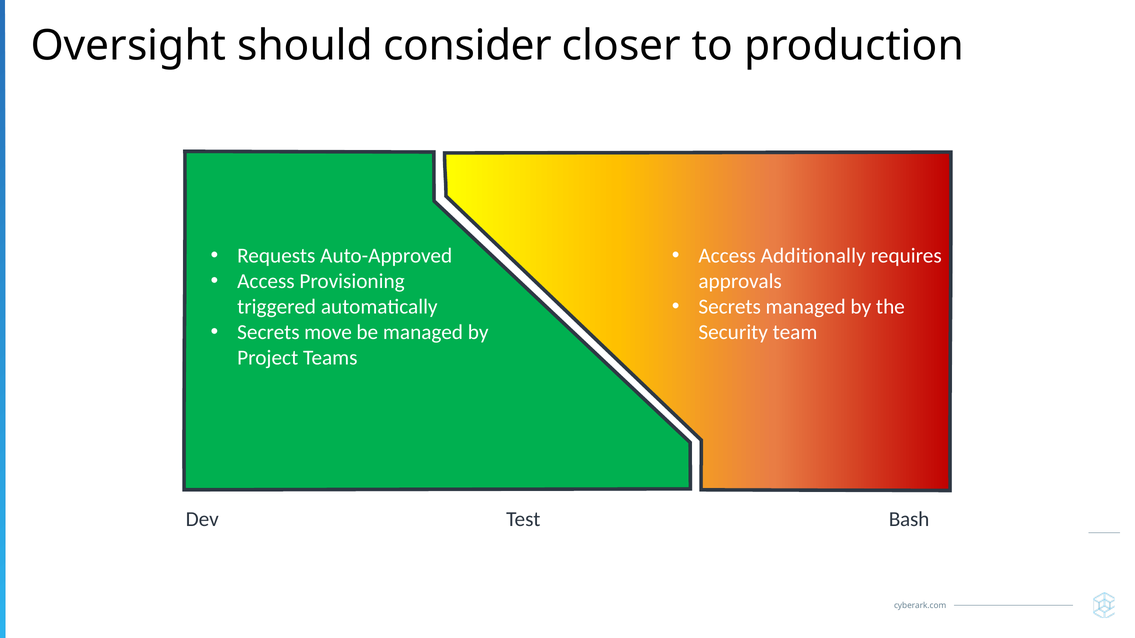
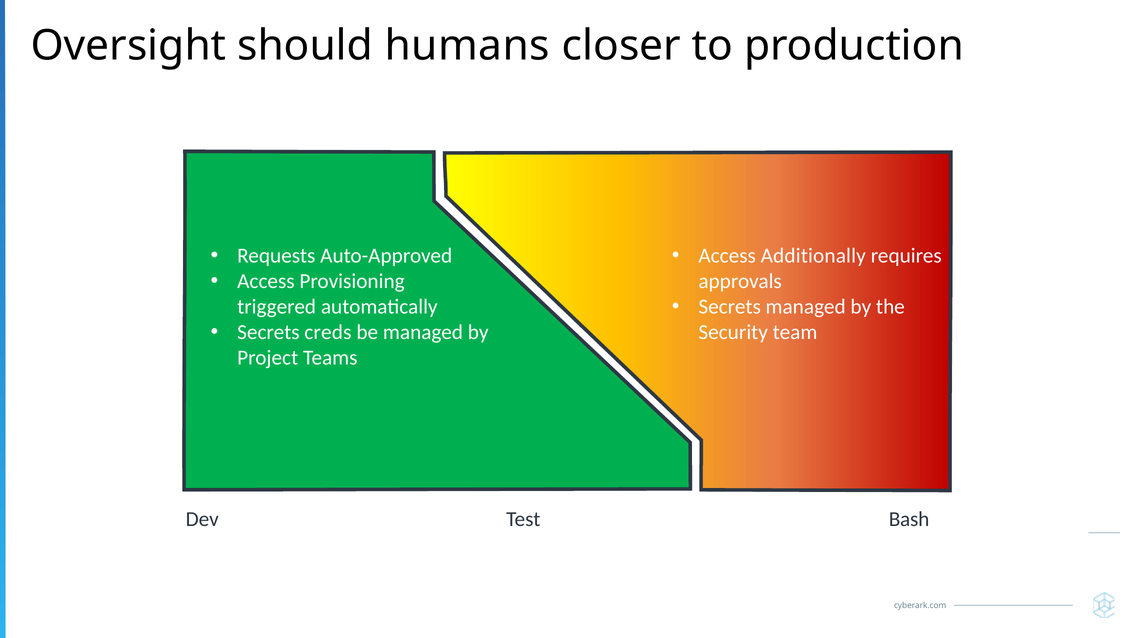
consider: consider -> humans
move: move -> creds
